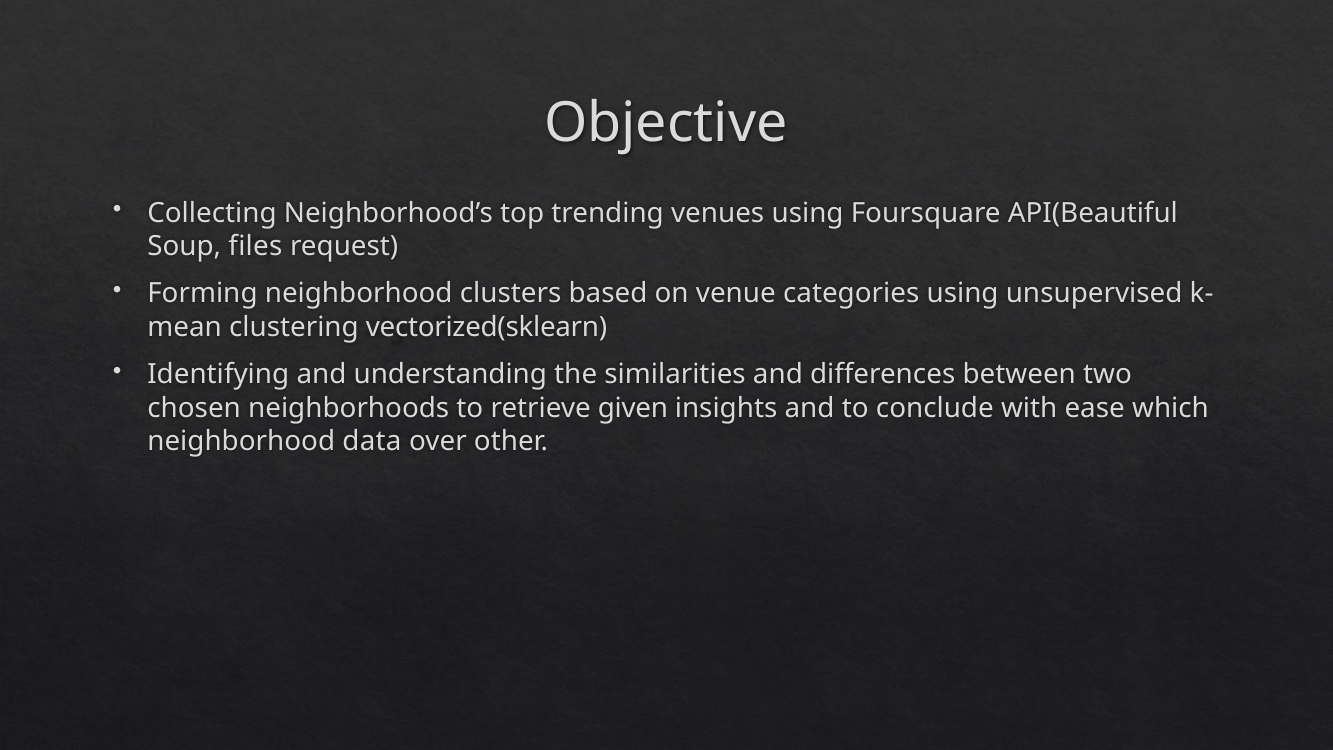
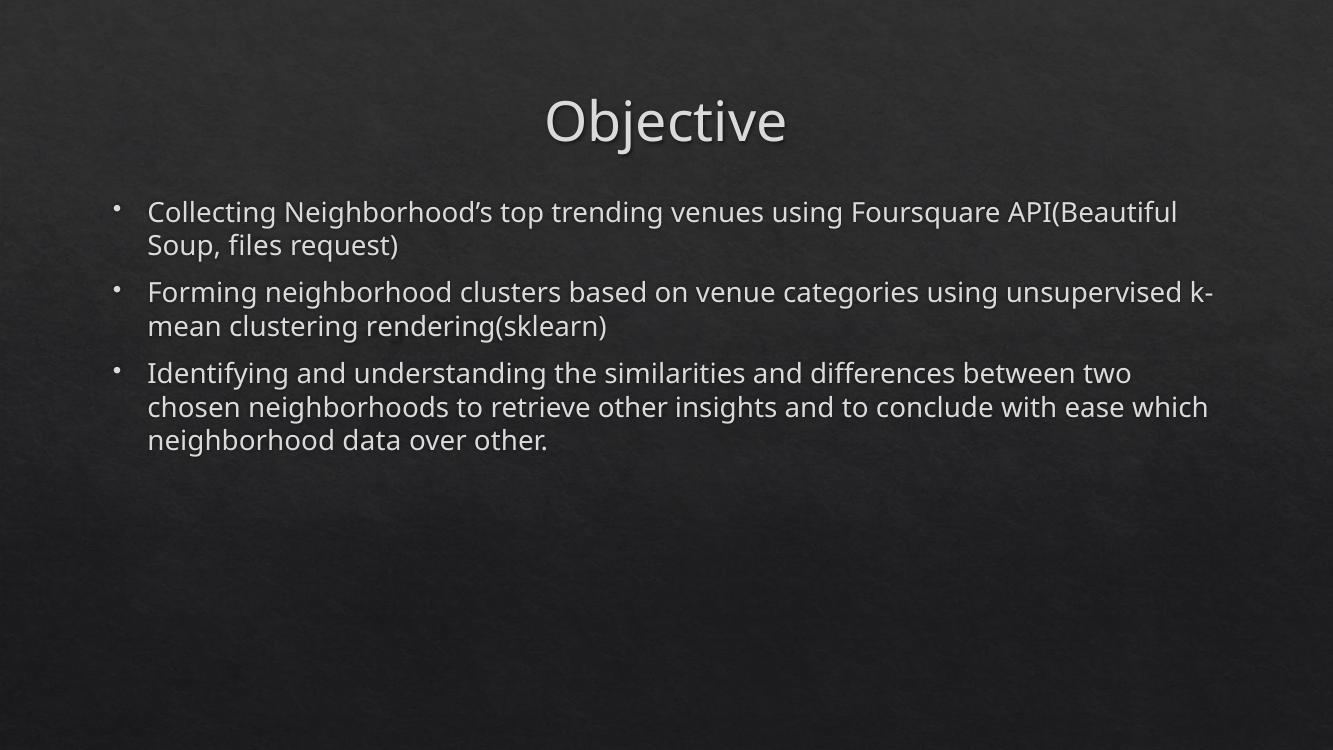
vectorized(sklearn: vectorized(sklearn -> rendering(sklearn
retrieve given: given -> other
